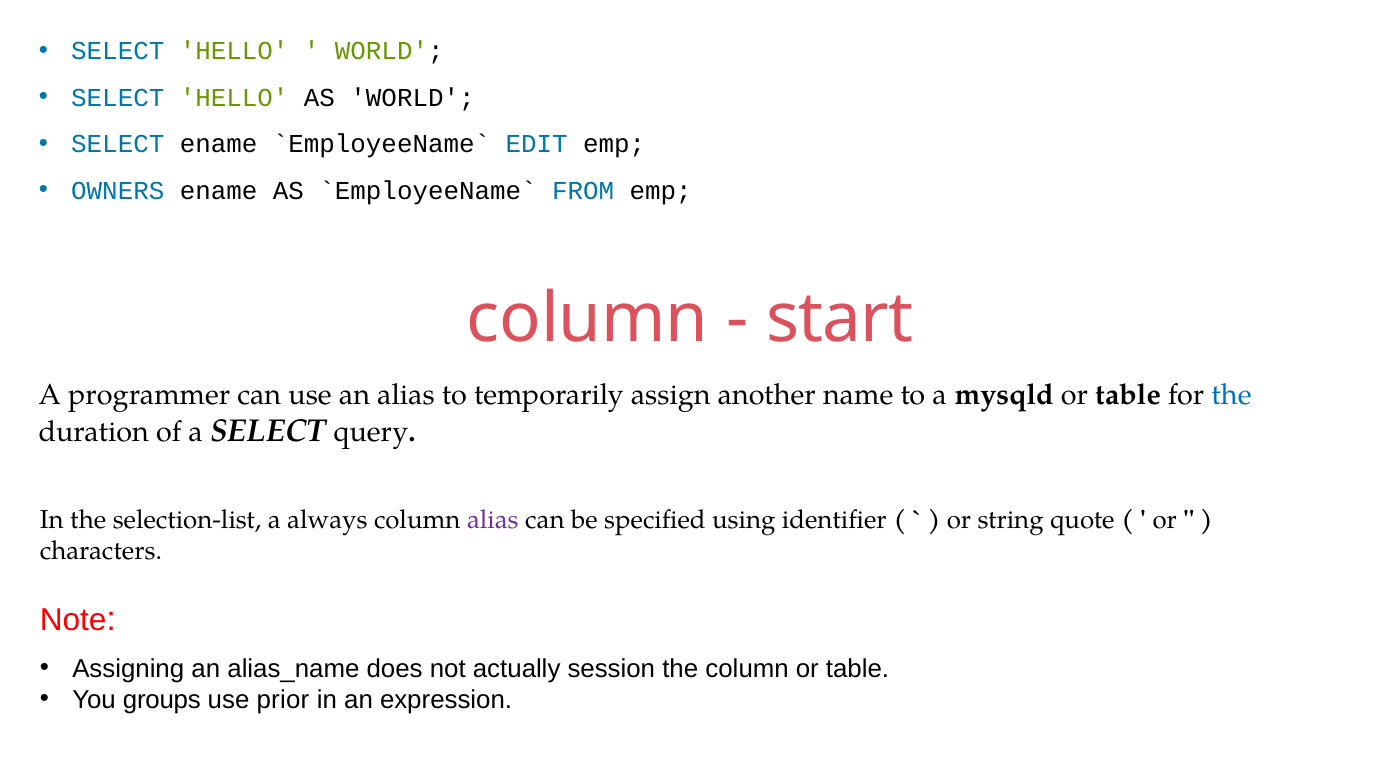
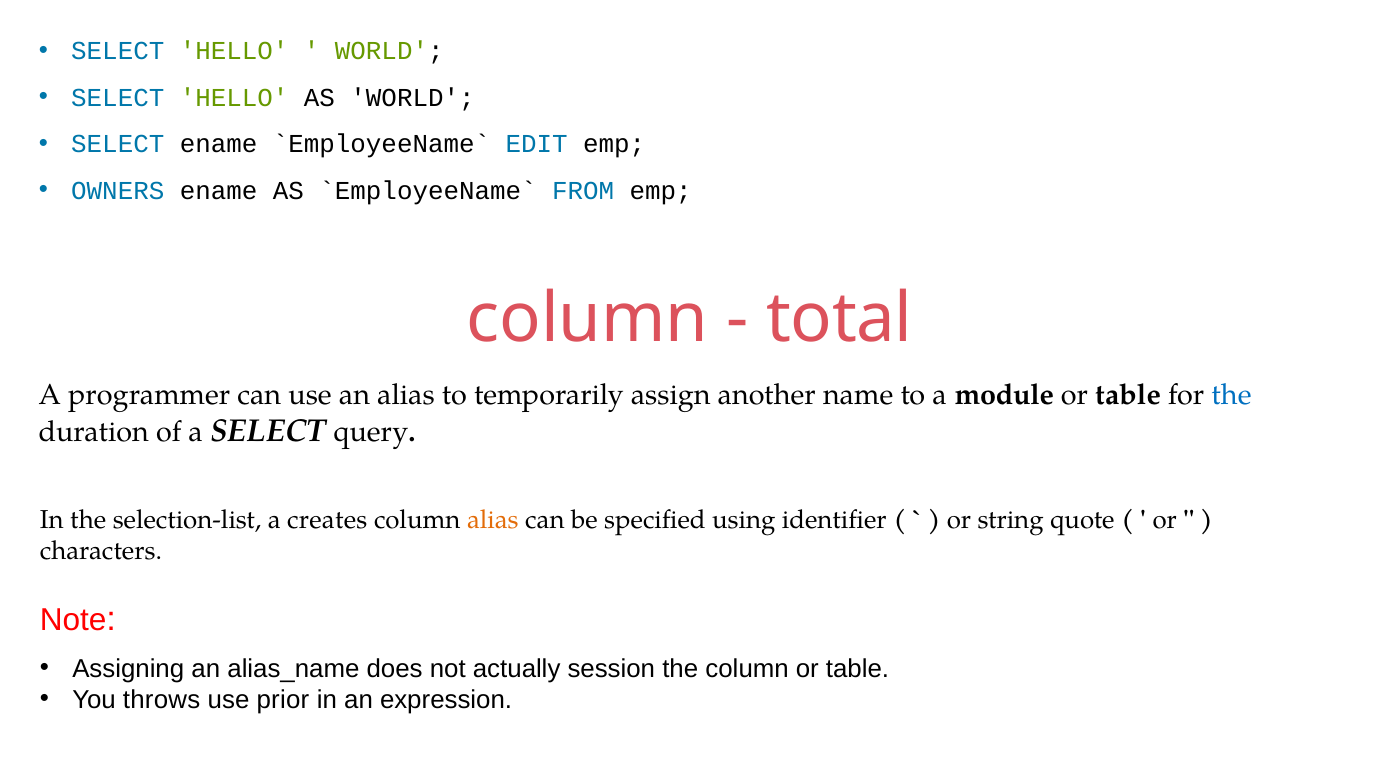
start: start -> total
mysqld: mysqld -> module
always: always -> creates
alias at (493, 520) colour: purple -> orange
groups: groups -> throws
